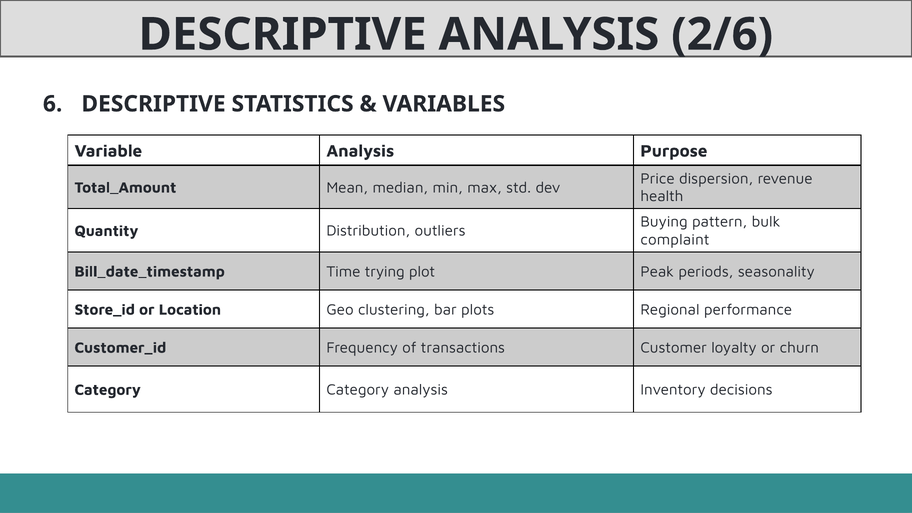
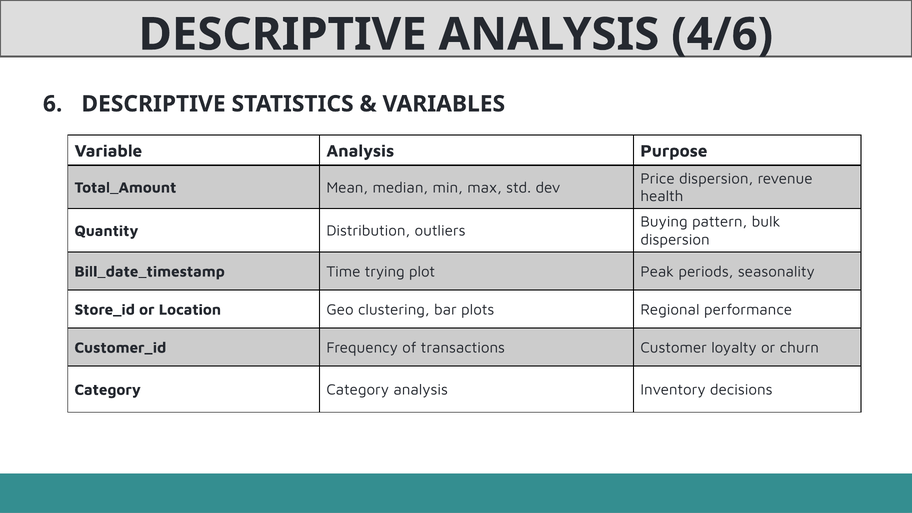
2/6: 2/6 -> 4/6
complaint at (675, 240): complaint -> dispersion
